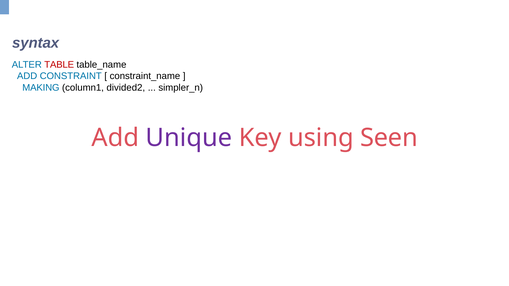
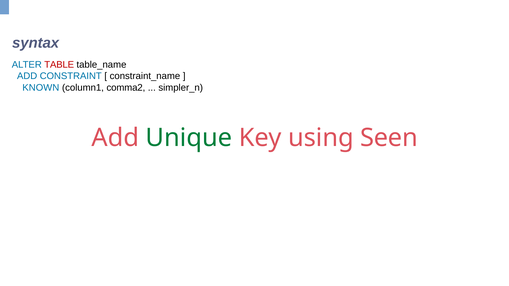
MAKING: MAKING -> KNOWN
divided2: divided2 -> comma2
Unique colour: purple -> green
